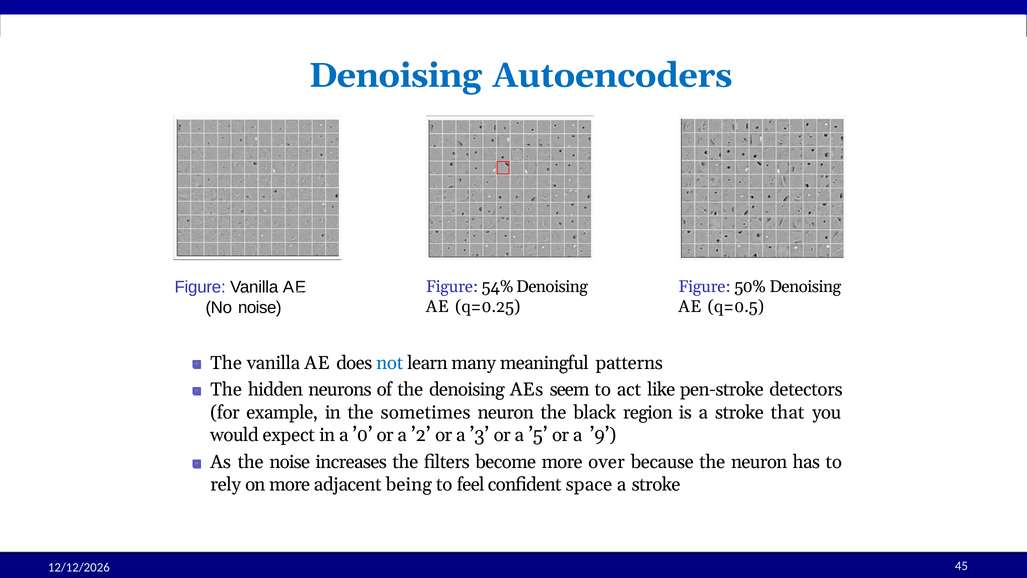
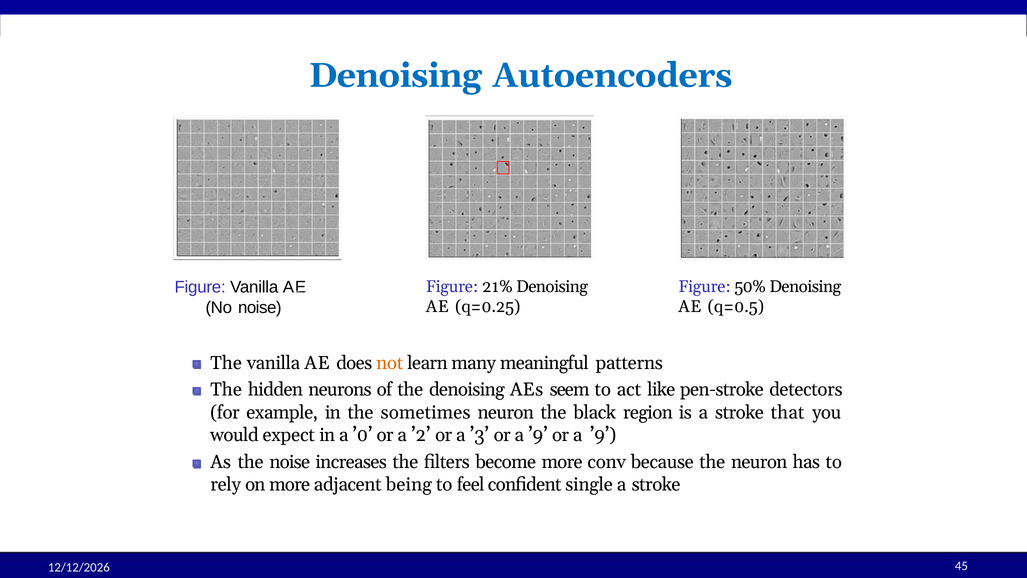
54%: 54% -> 21%
not colour: blue -> orange
’3 or a ’5: ’5 -> ’9
over: over -> conv
space: space -> single
